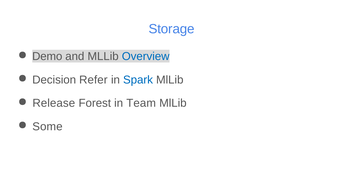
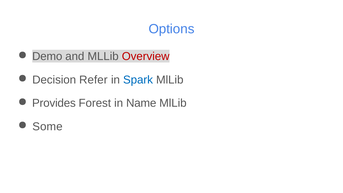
Storage: Storage -> Options
Overview colour: blue -> red
Release: Release -> Provides
Team: Team -> Name
